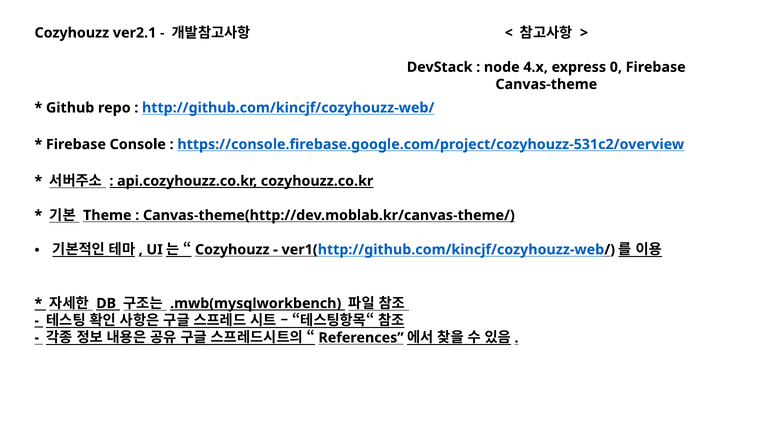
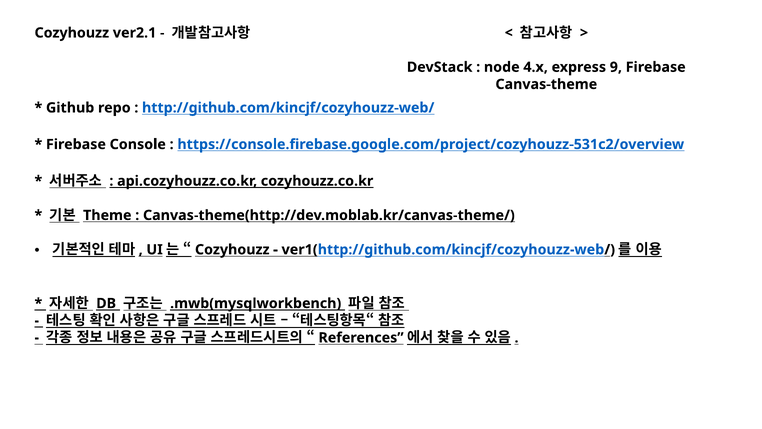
0: 0 -> 9
